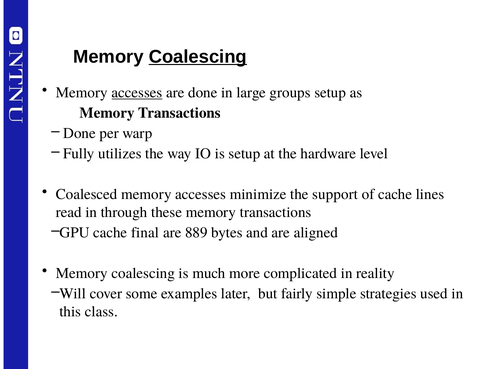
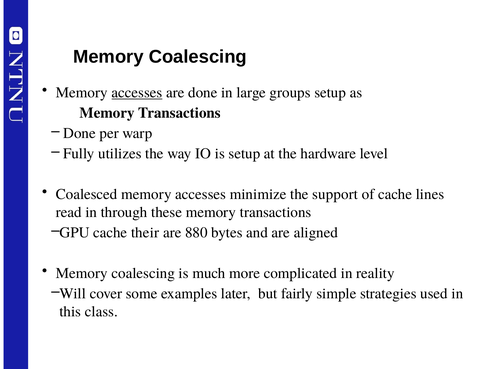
Coalescing at (198, 56) underline: present -> none
final: final -> their
889: 889 -> 880
